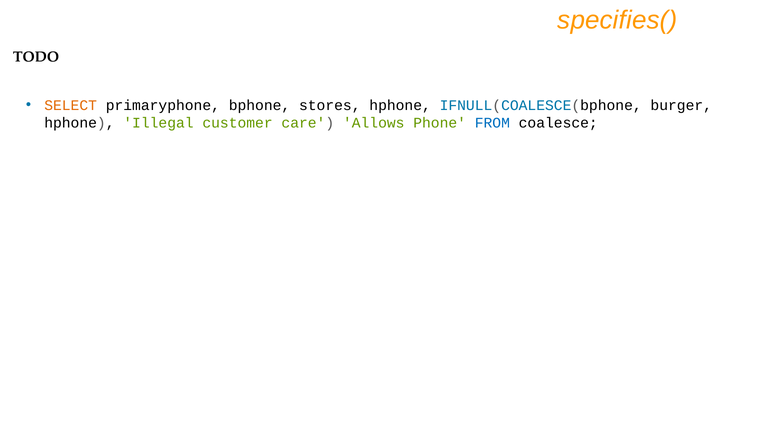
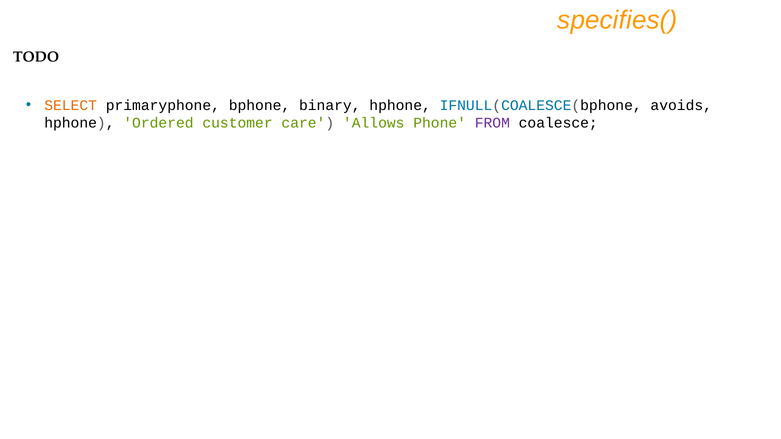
stores: stores -> binary
burger: burger -> avoids
Illegal: Illegal -> Ordered
FROM colour: blue -> purple
